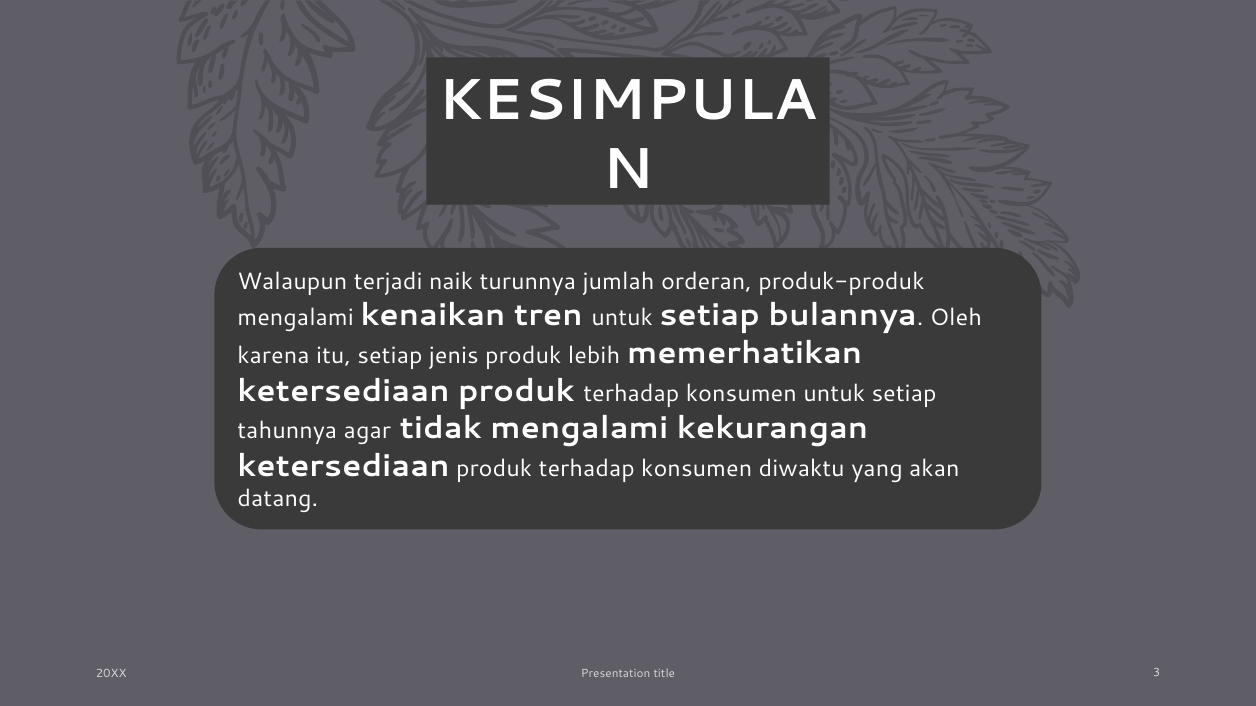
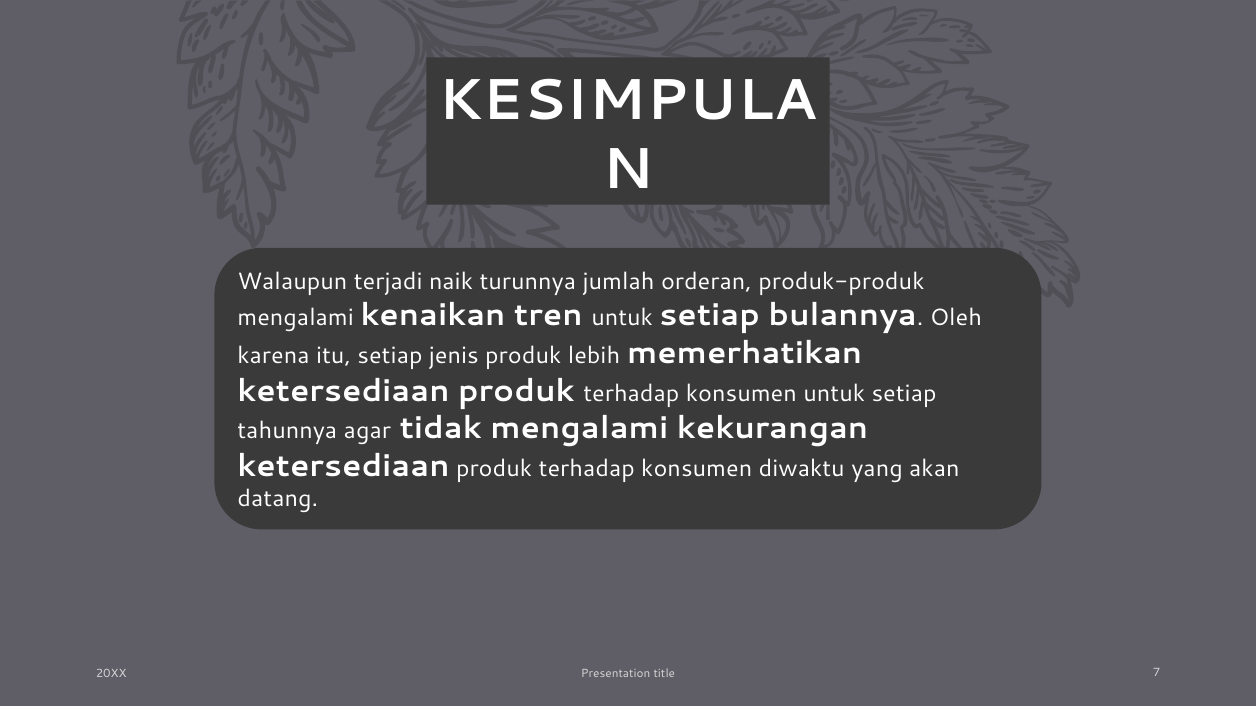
3: 3 -> 7
